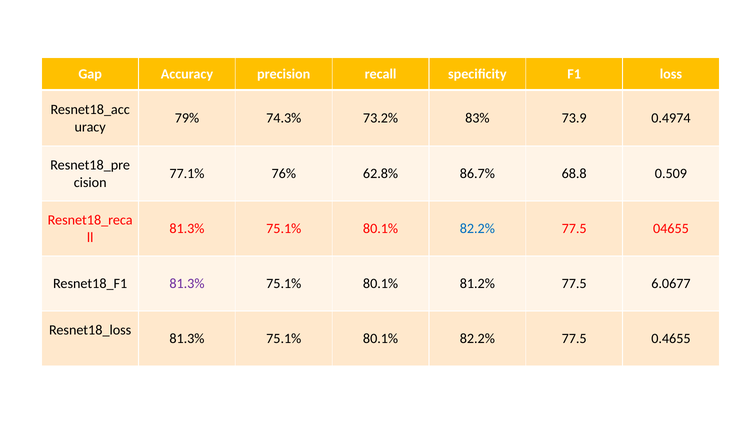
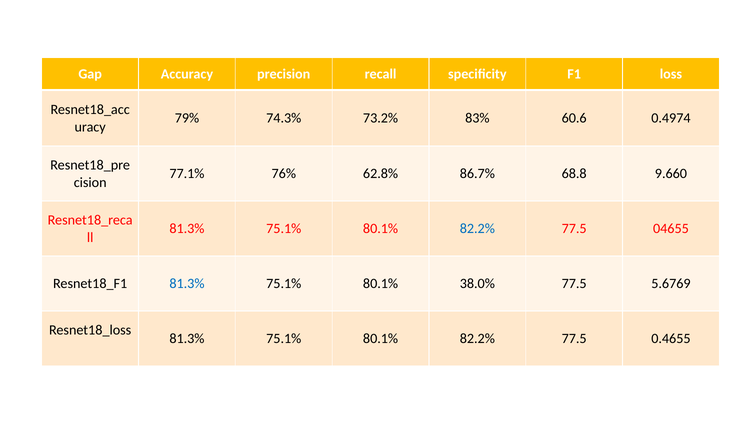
73.9: 73.9 -> 60.6
0.509: 0.509 -> 9.660
81.3% at (187, 283) colour: purple -> blue
81.2%: 81.2% -> 38.0%
6.0677: 6.0677 -> 5.6769
